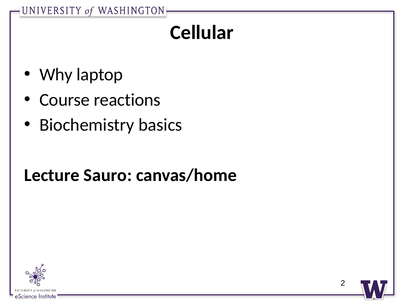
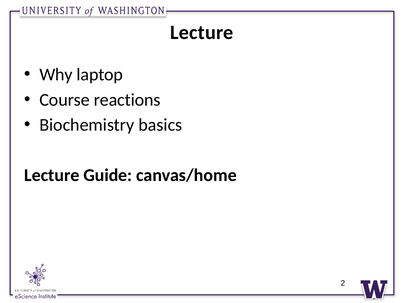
Cellular at (202, 32): Cellular -> Lecture
Sauro: Sauro -> Guide
